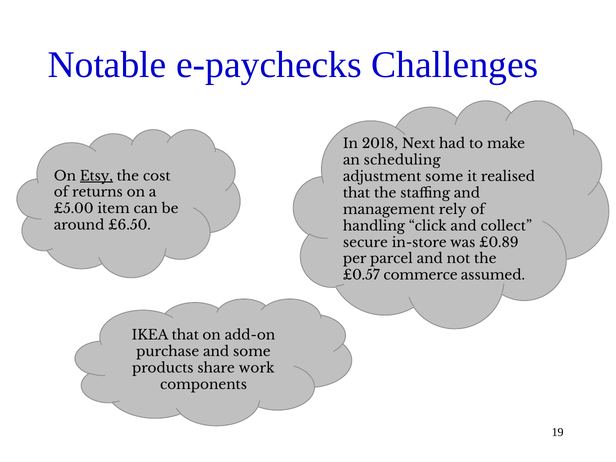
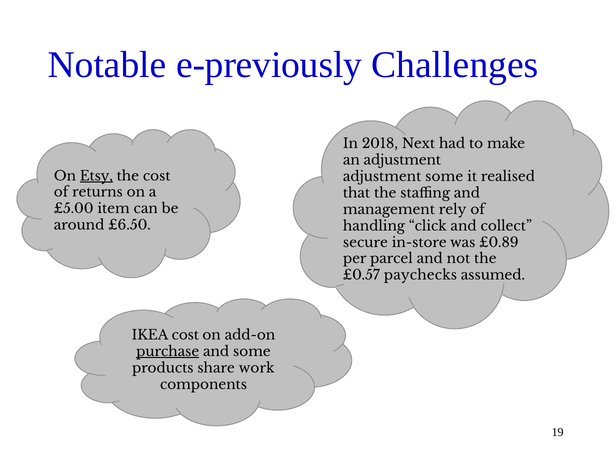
e-paychecks: e-paychecks -> e-previously
an scheduling: scheduling -> adjustment
commerce: commerce -> paychecks
IKEA that: that -> cost
purchase underline: none -> present
